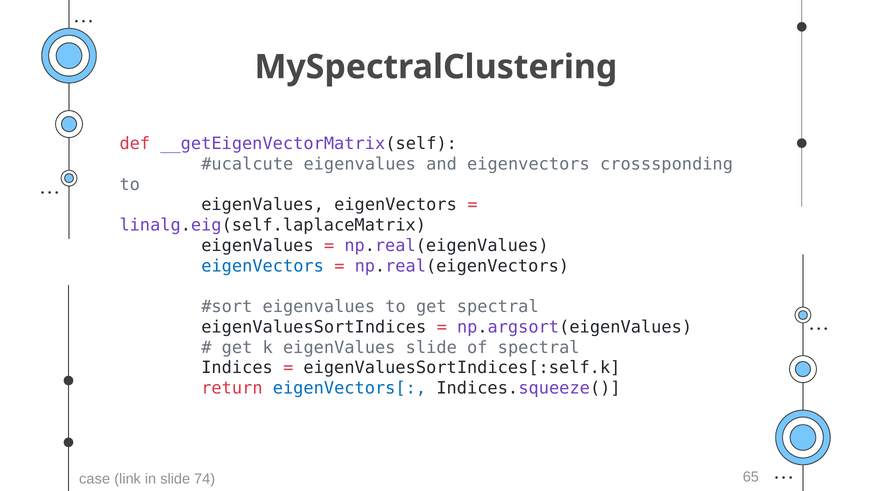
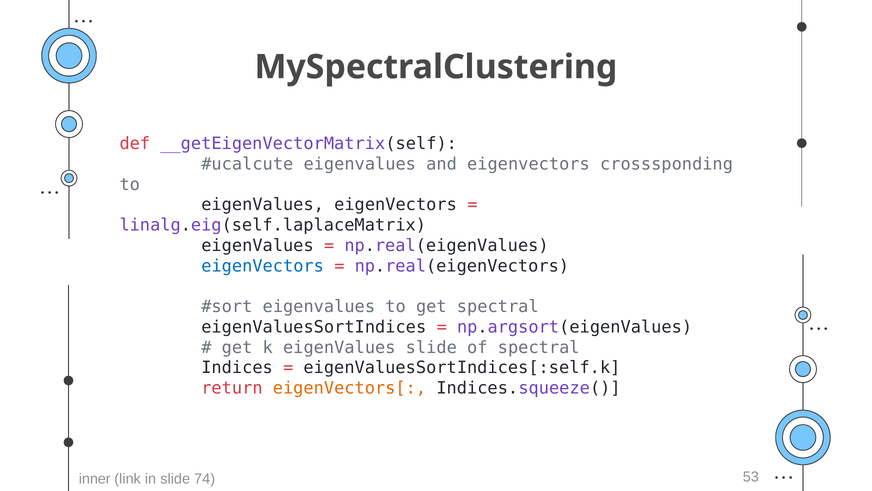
eigenVectors[ colour: blue -> orange
case: case -> inner
65: 65 -> 53
